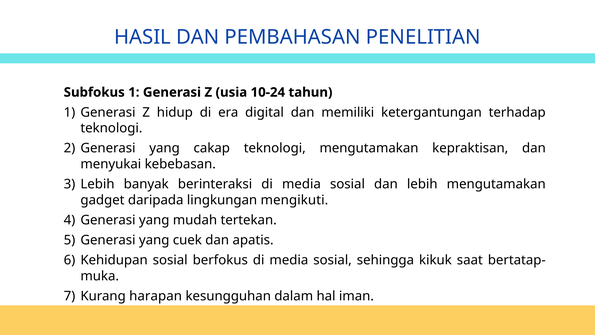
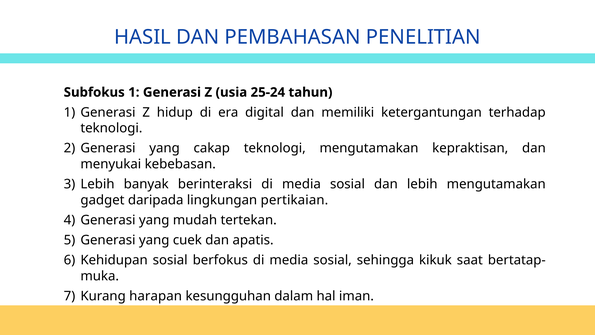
10-24: 10-24 -> 25-24
mengikuti: mengikuti -> pertikaian
